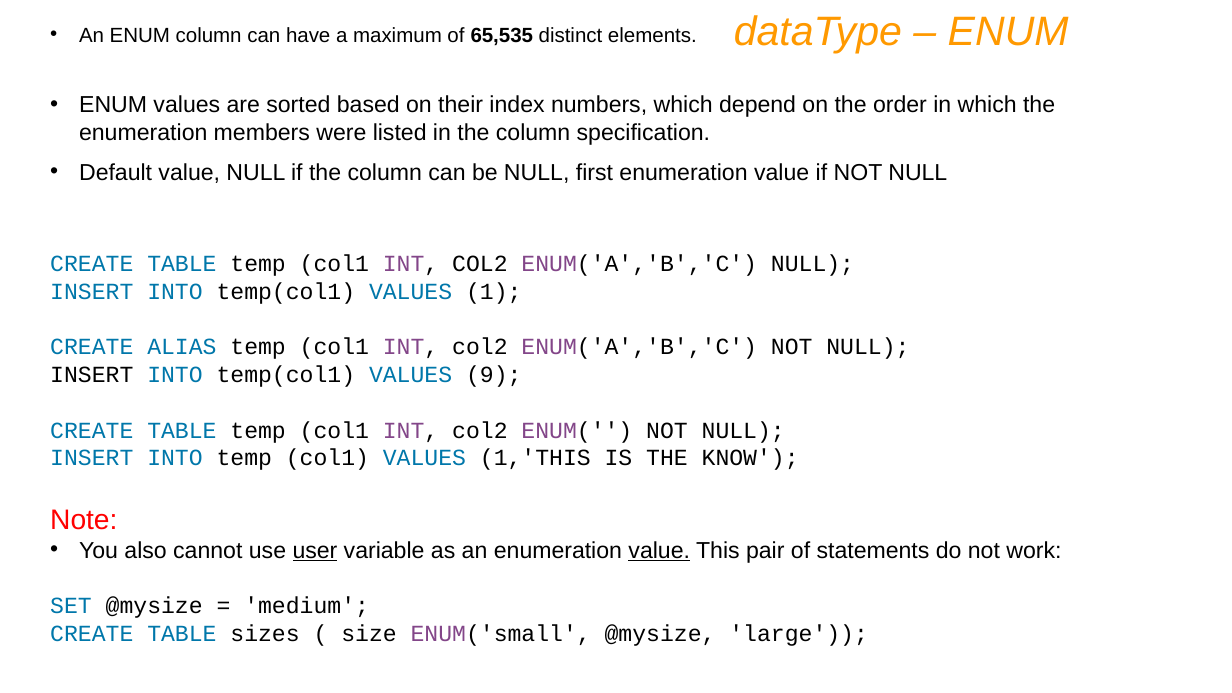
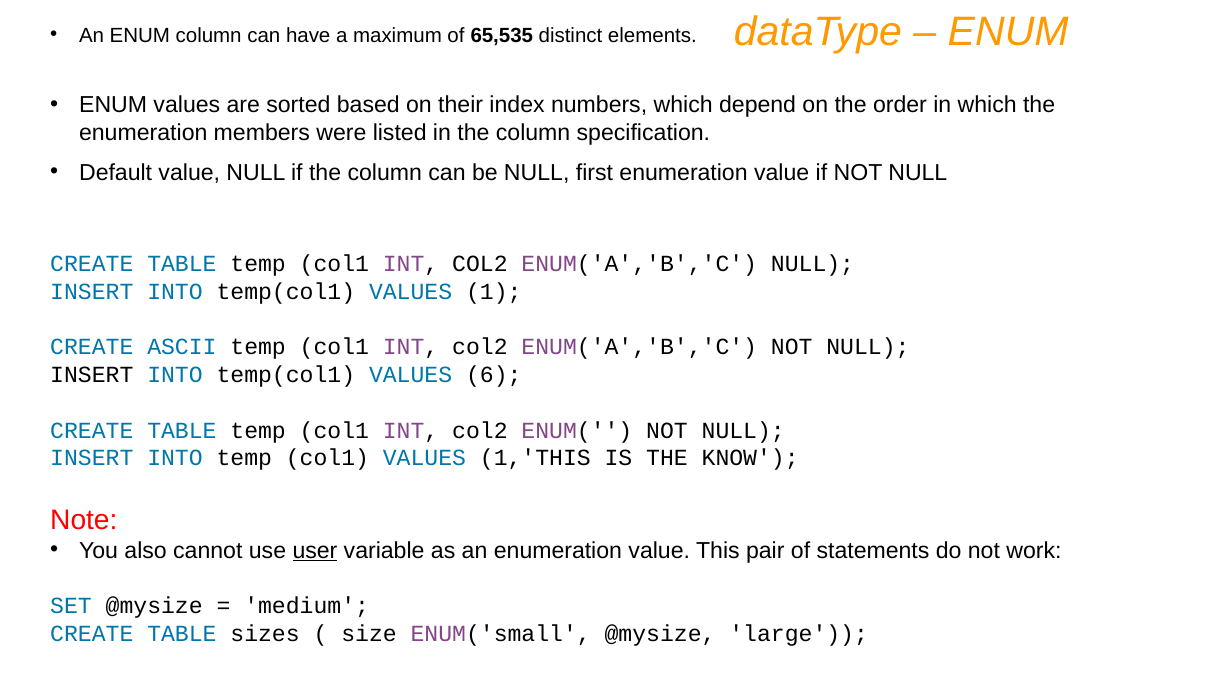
ALIAS: ALIAS -> ASCII
9: 9 -> 6
value at (659, 550) underline: present -> none
